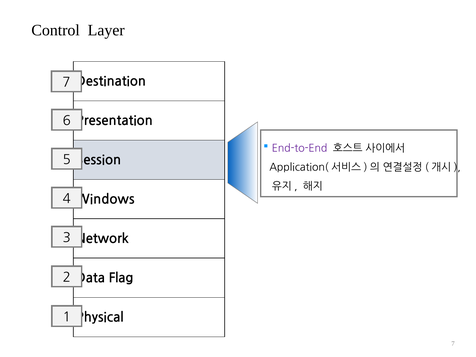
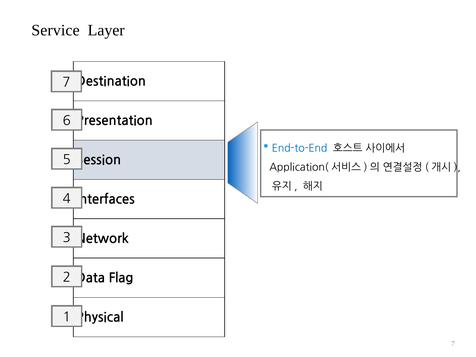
Control: Control -> Service
End-to-End colour: purple -> blue
Windows: Windows -> Interfaces
